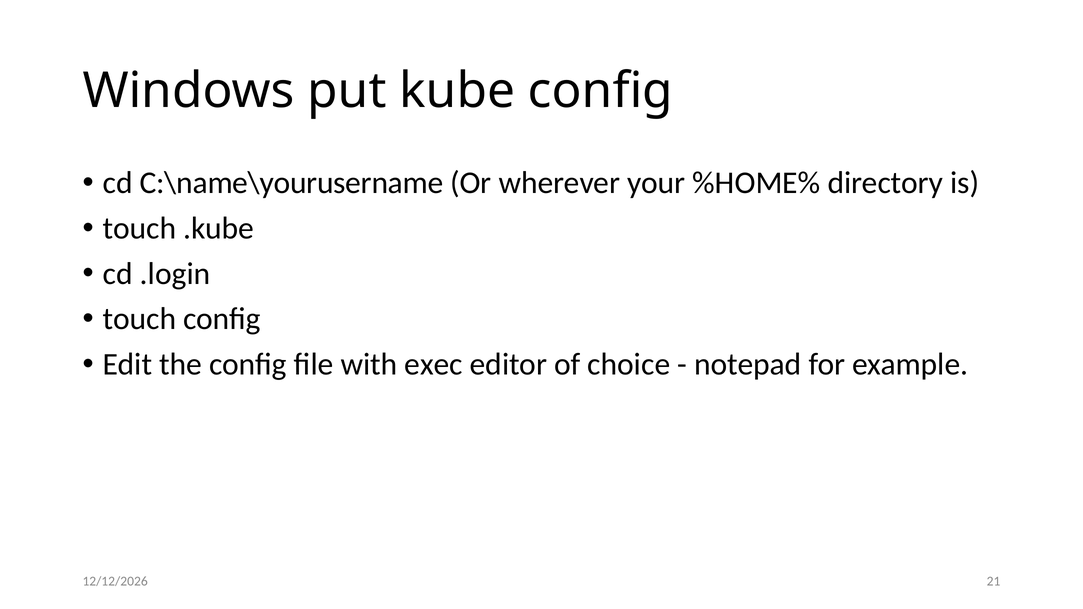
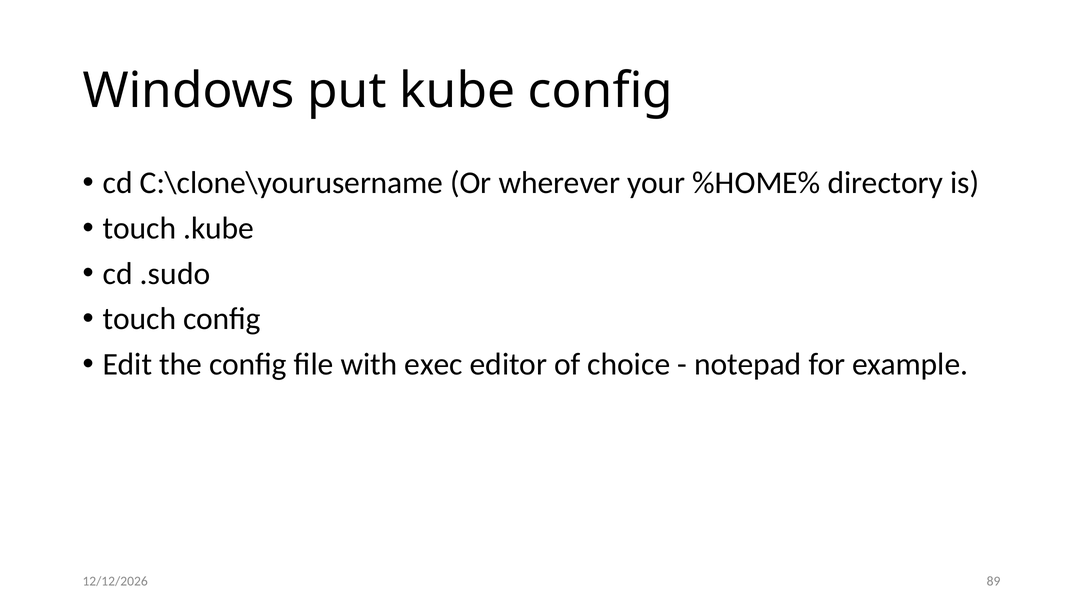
C:\name\yourusername: C:\name\yourusername -> C:\clone\yourusername
.login: .login -> .sudo
21: 21 -> 89
